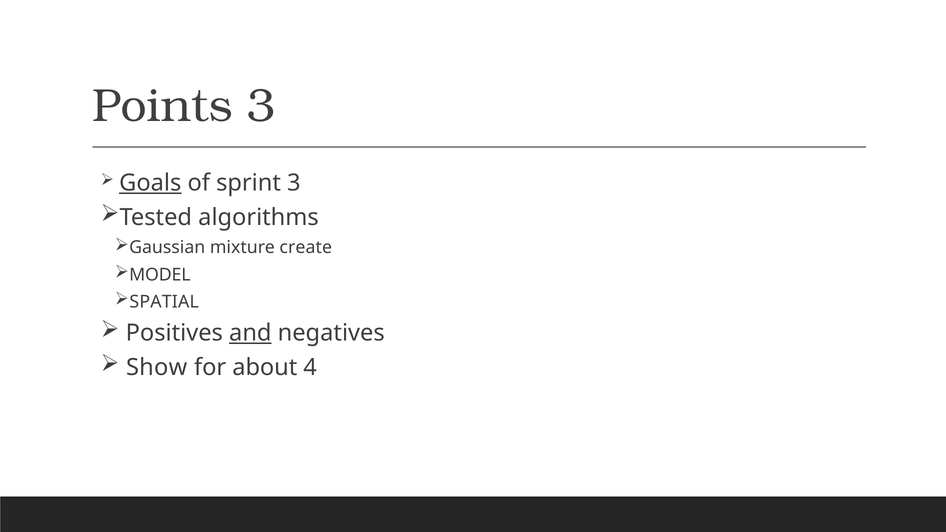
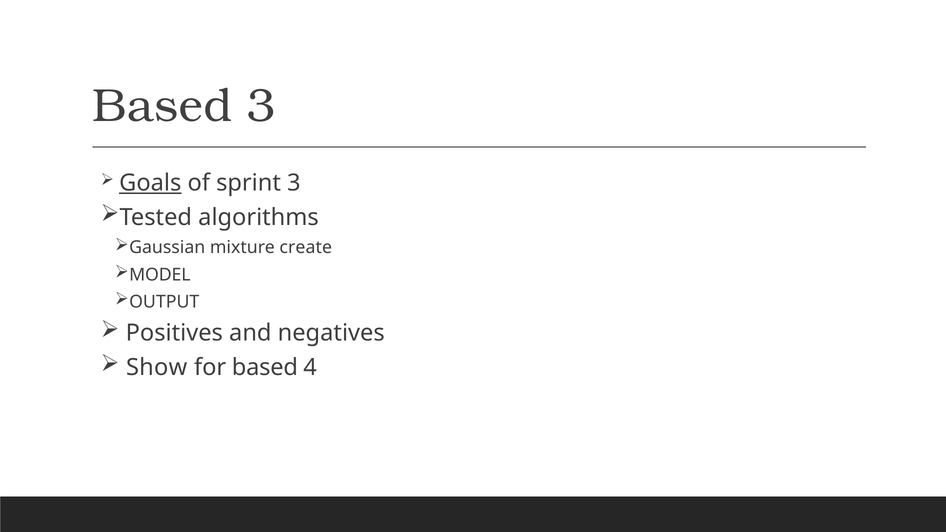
Points at (163, 106): Points -> Based
SPATIAL: SPATIAL -> OUTPUT
and underline: present -> none
for about: about -> based
